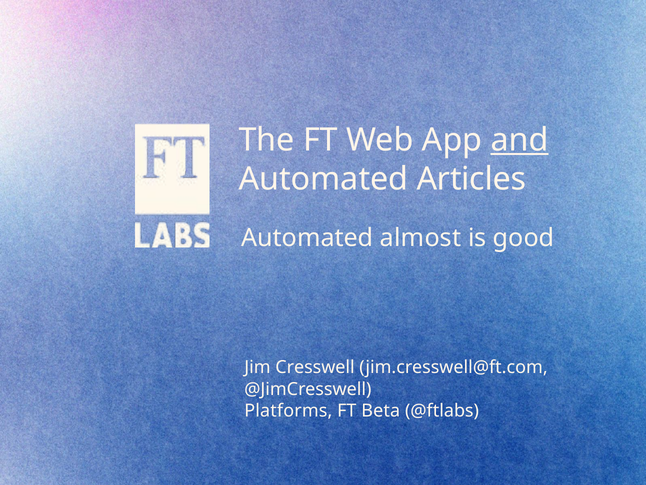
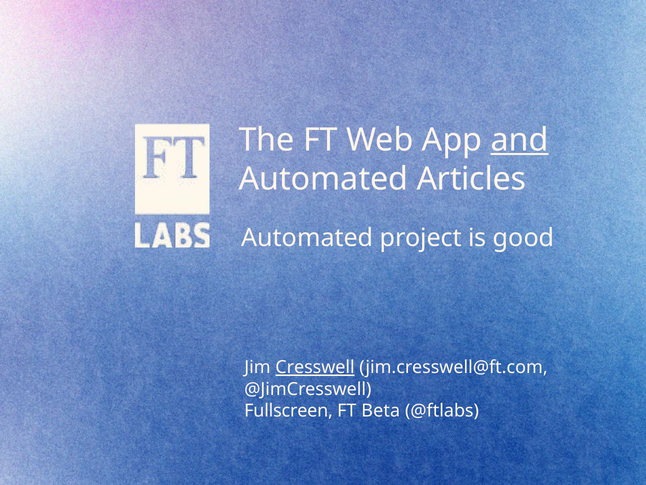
almost: almost -> project
Cresswell underline: none -> present
Platforms: Platforms -> Fullscreen
